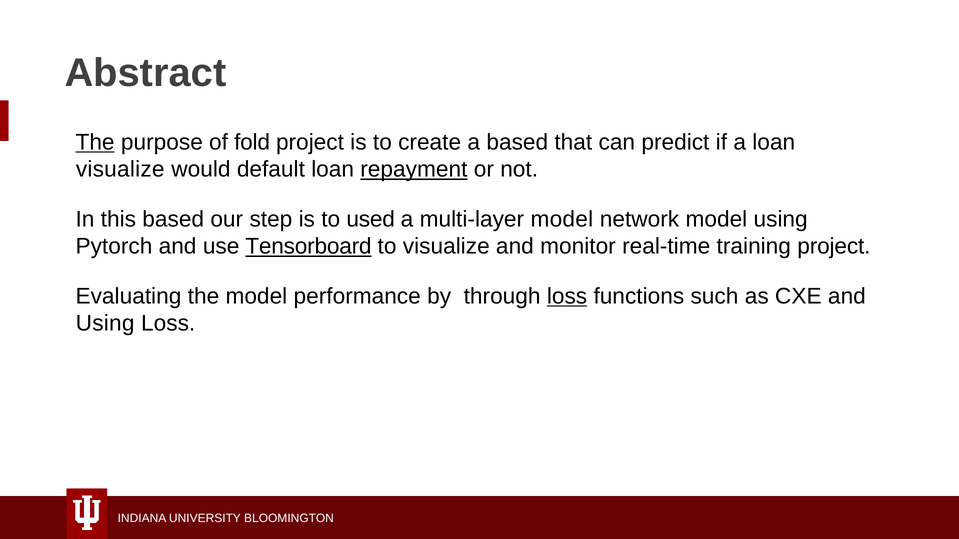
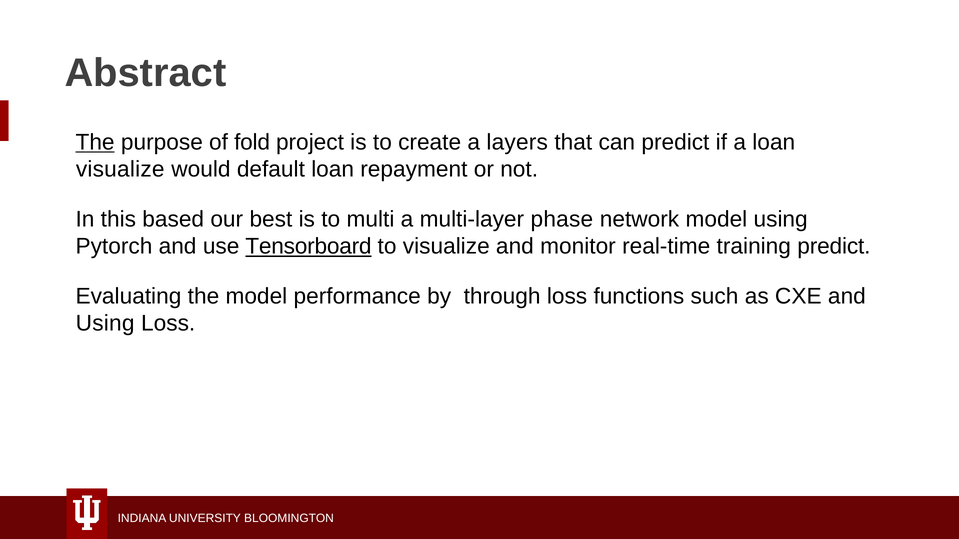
a based: based -> layers
repayment underline: present -> none
step: step -> best
used: used -> multi
multi-layer model: model -> phase
training project: project -> predict
loss at (567, 297) underline: present -> none
